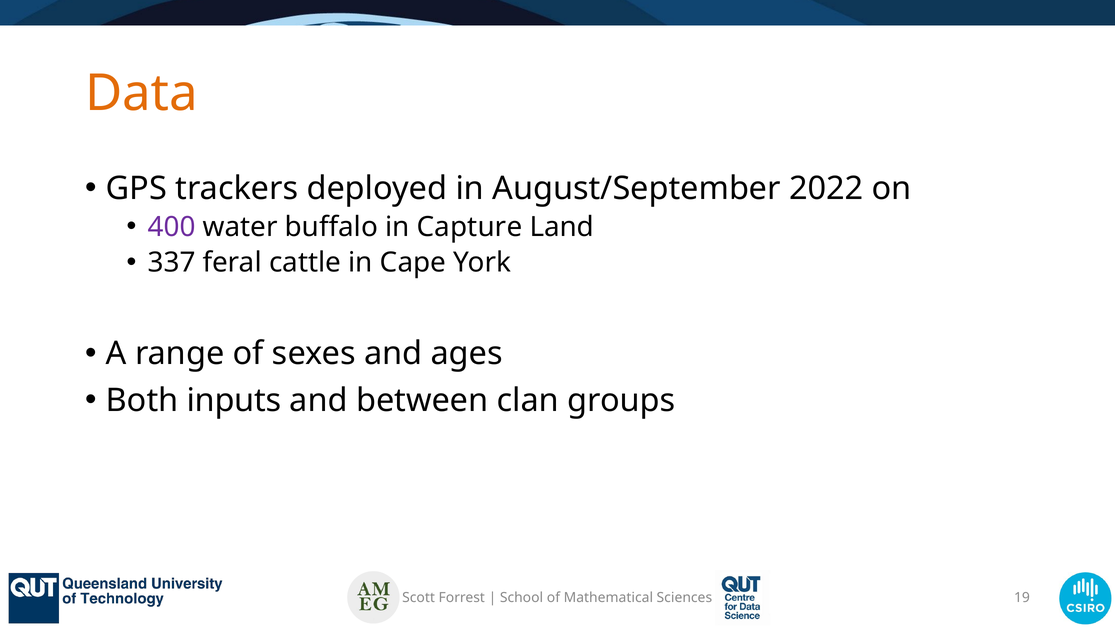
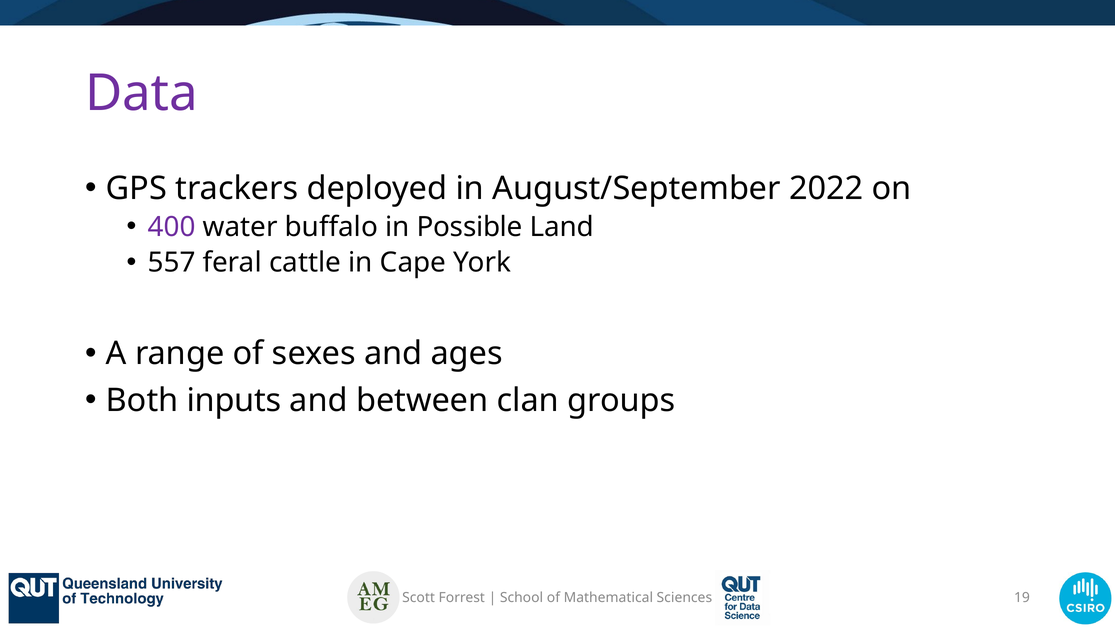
Data colour: orange -> purple
Capture: Capture -> Possible
337: 337 -> 557
